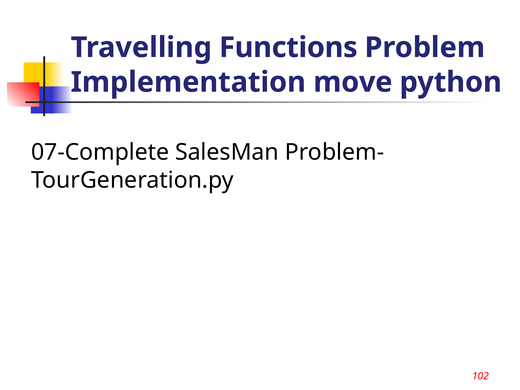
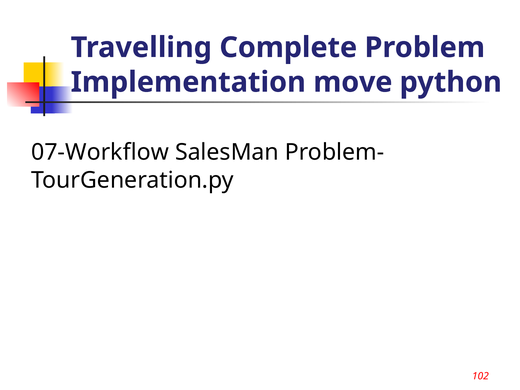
Functions: Functions -> Complete
07-Complete: 07-Complete -> 07-Workflow
